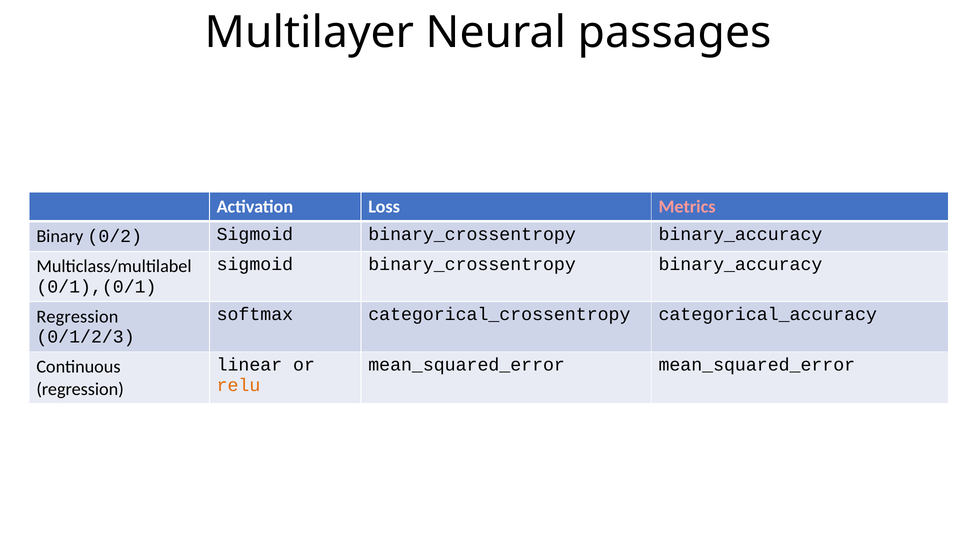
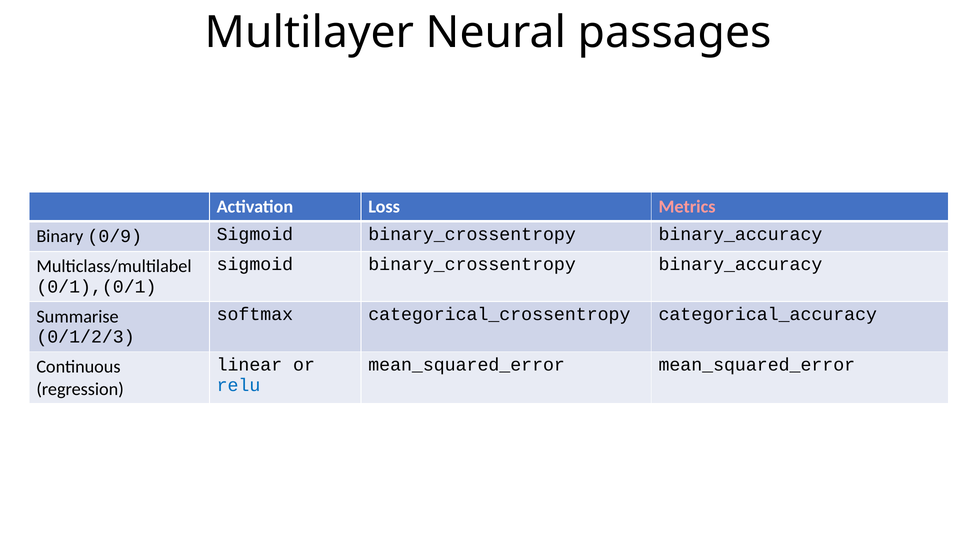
0/2: 0/2 -> 0/9
Regression at (77, 317): Regression -> Summarise
relu colour: orange -> blue
